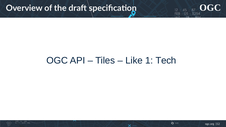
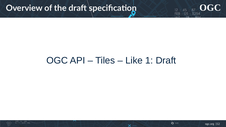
1 Tech: Tech -> Draft
